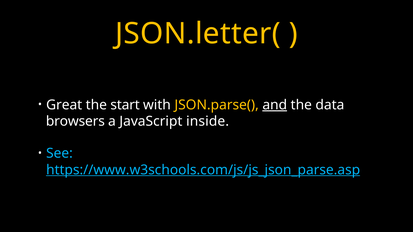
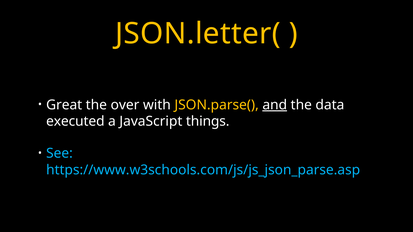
start: start -> over
browsers: browsers -> executed
inside: inside -> things
https://www.w3schools.com/js/js_json_parse.asp underline: present -> none
